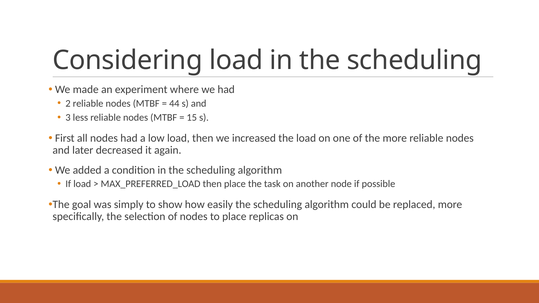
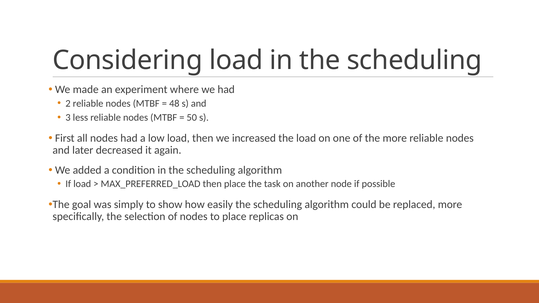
44: 44 -> 48
15: 15 -> 50
